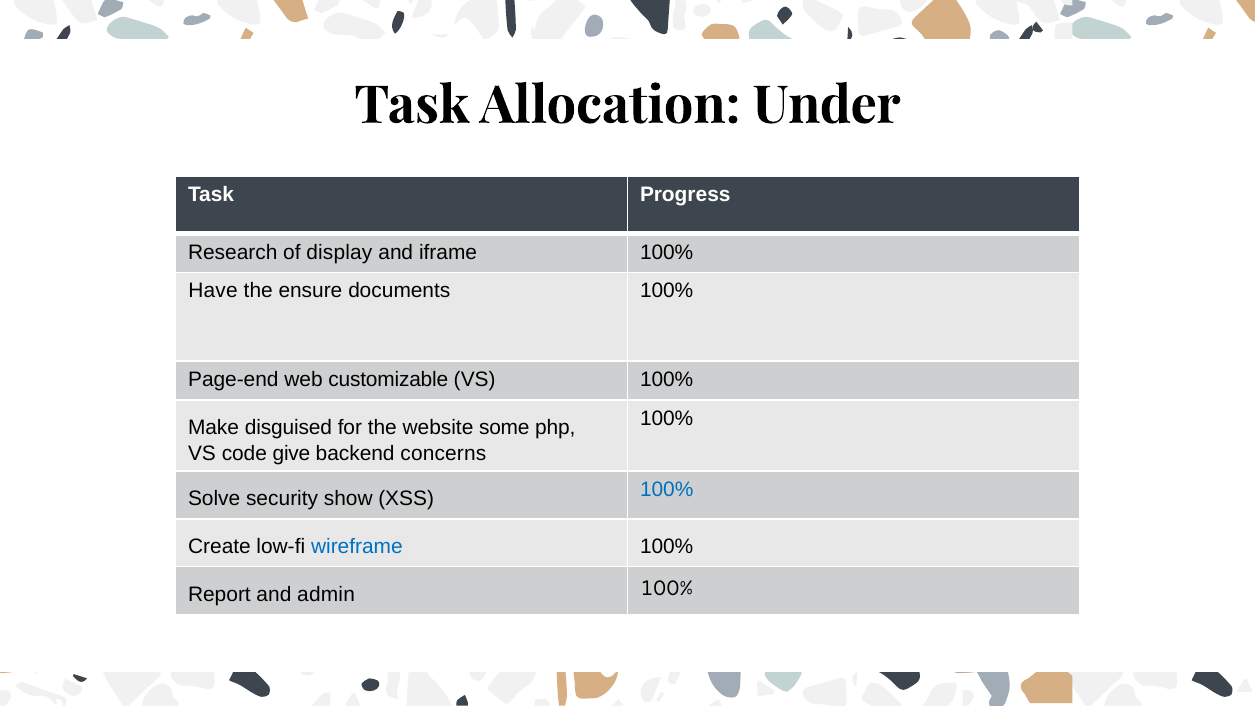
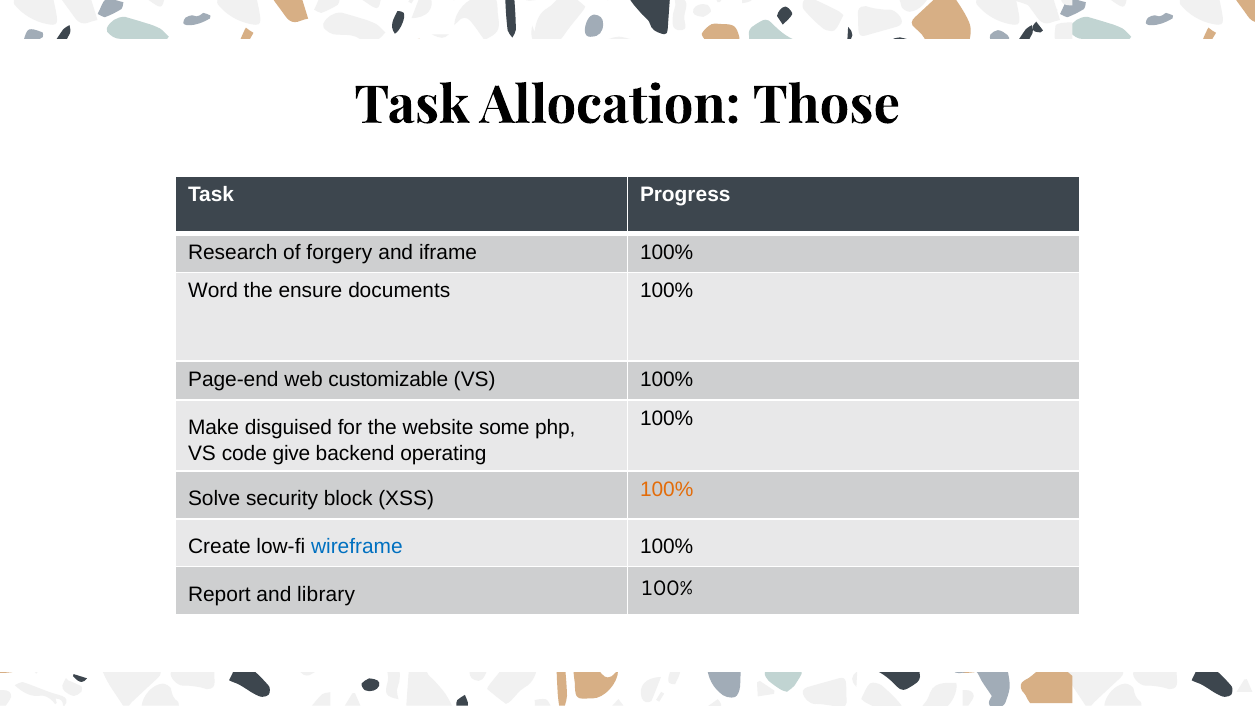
Under: Under -> Those
display: display -> forgery
Have: Have -> Word
concerns: concerns -> operating
show: show -> block
100% at (667, 489) colour: blue -> orange
admin: admin -> library
